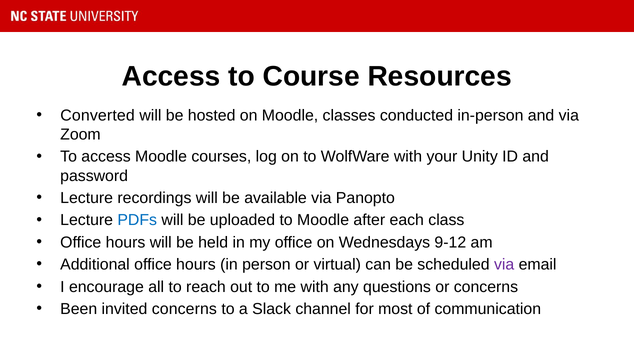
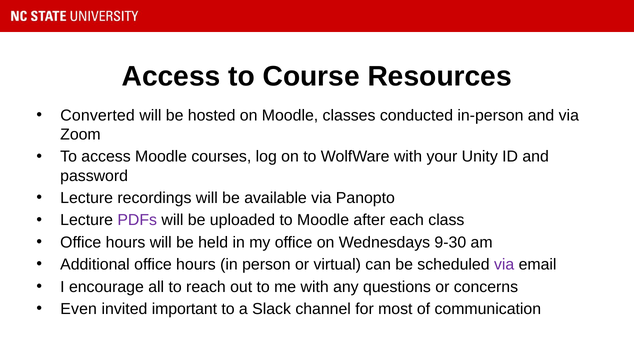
PDFs colour: blue -> purple
9-12: 9-12 -> 9-30
Been: Been -> Even
invited concerns: concerns -> important
